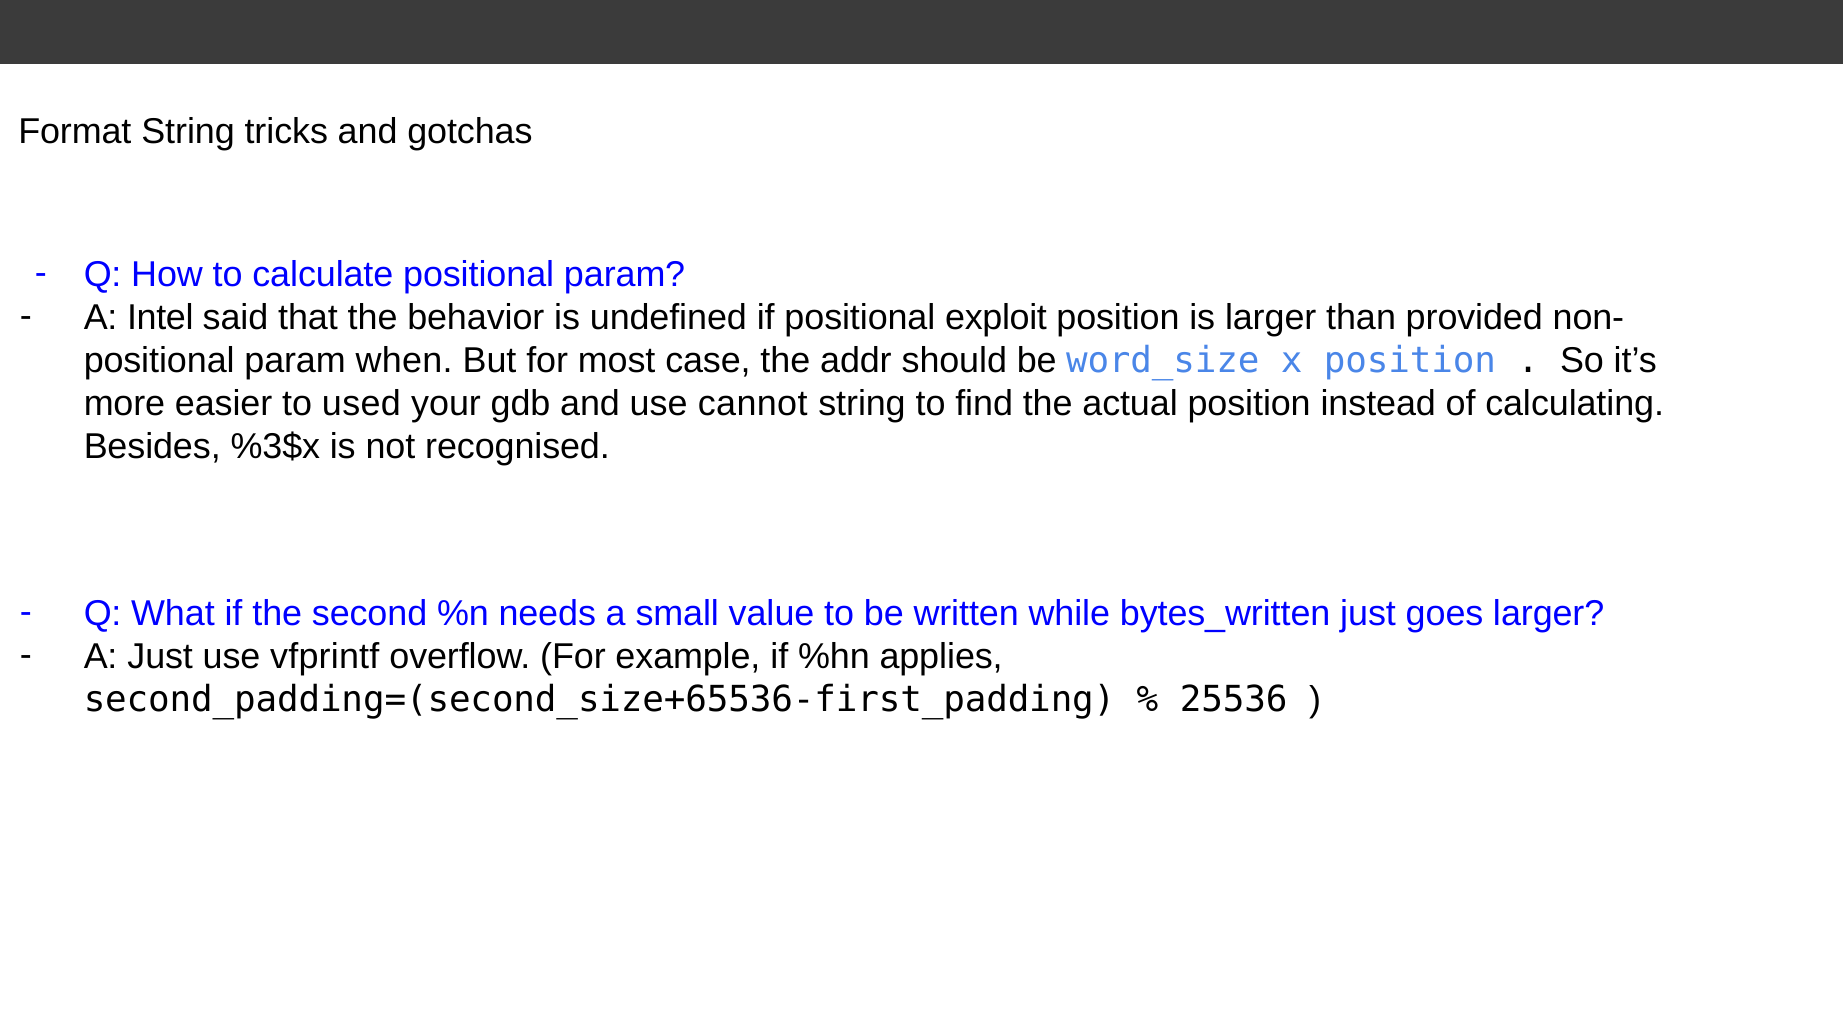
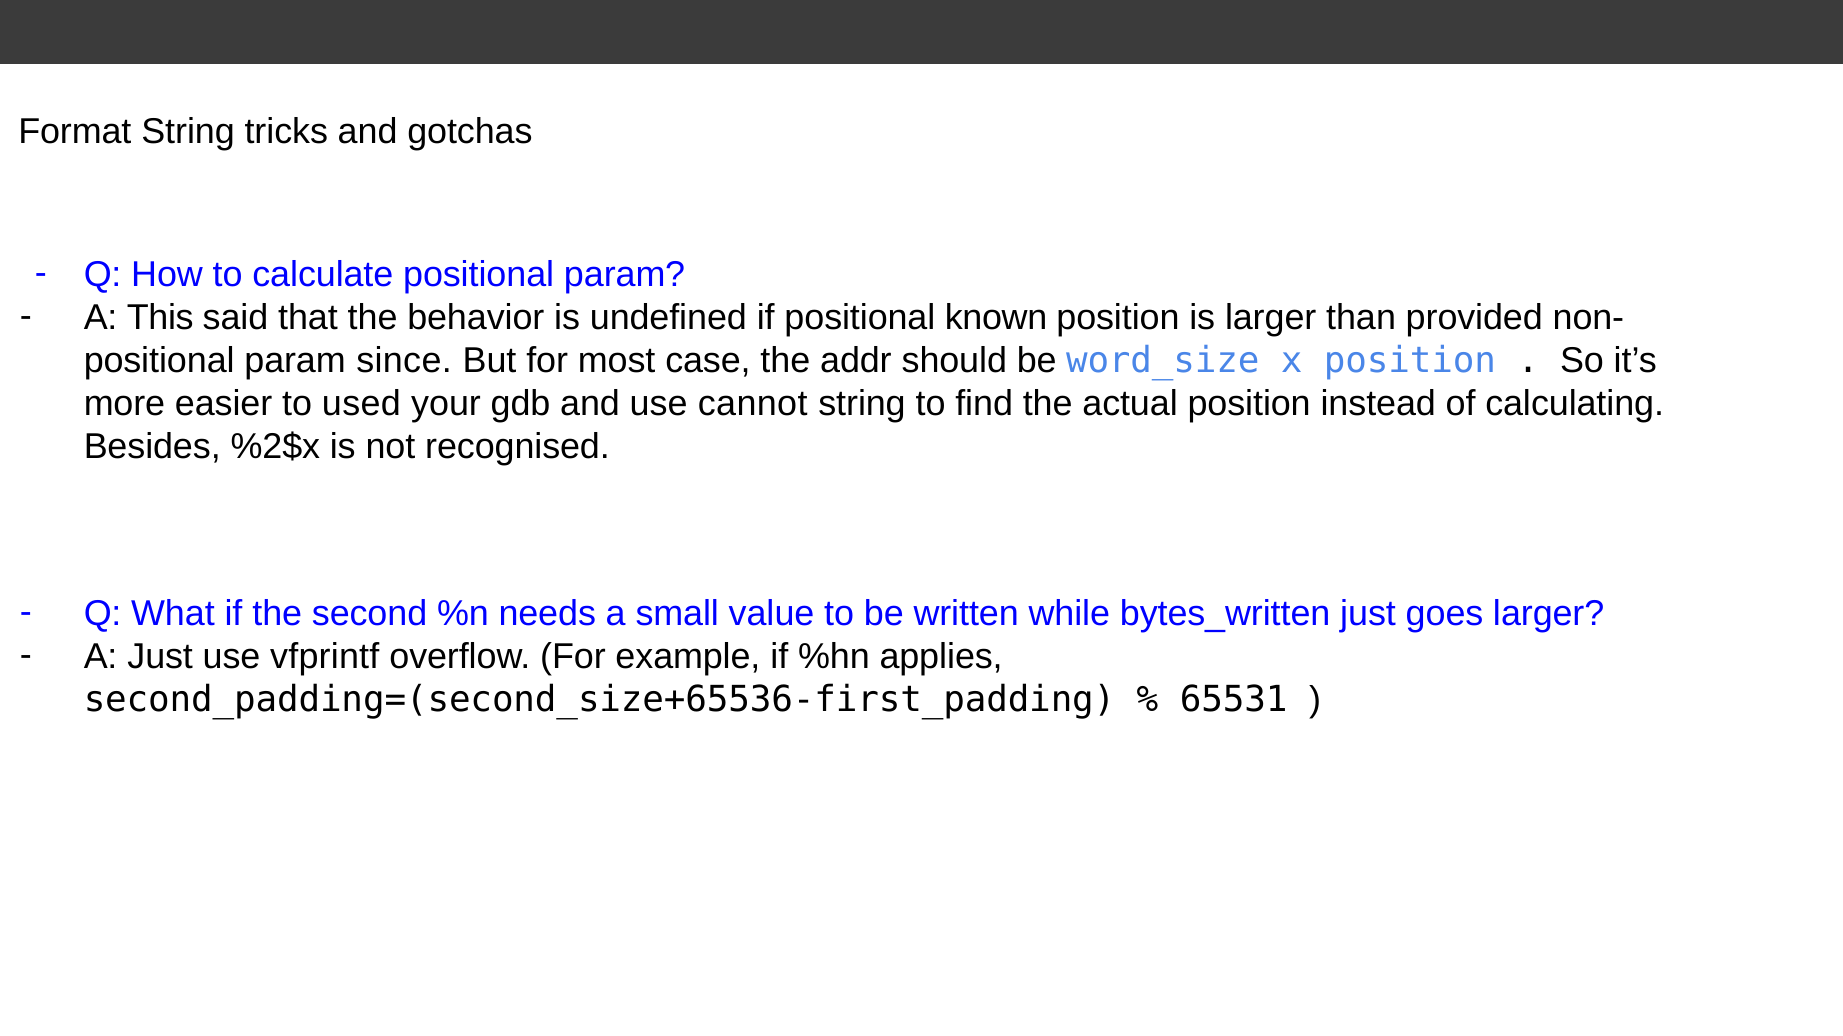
Intel: Intel -> This
exploit: exploit -> known
when: when -> since
%3$x: %3$x -> %2$x
25536: 25536 -> 65531
